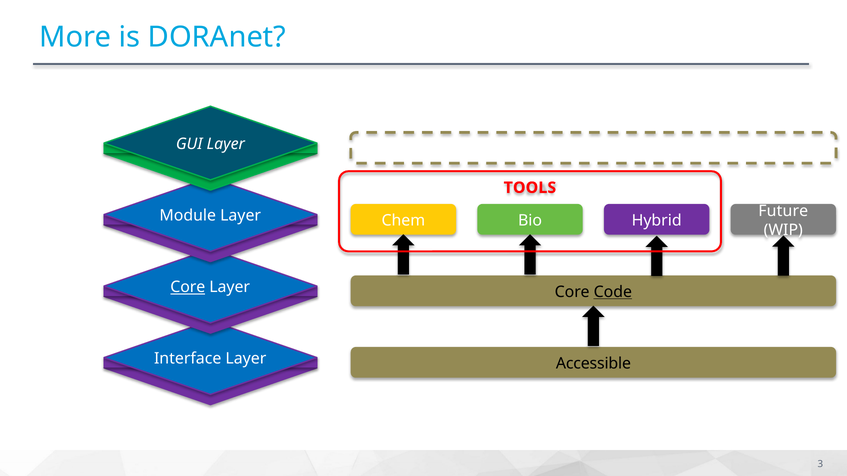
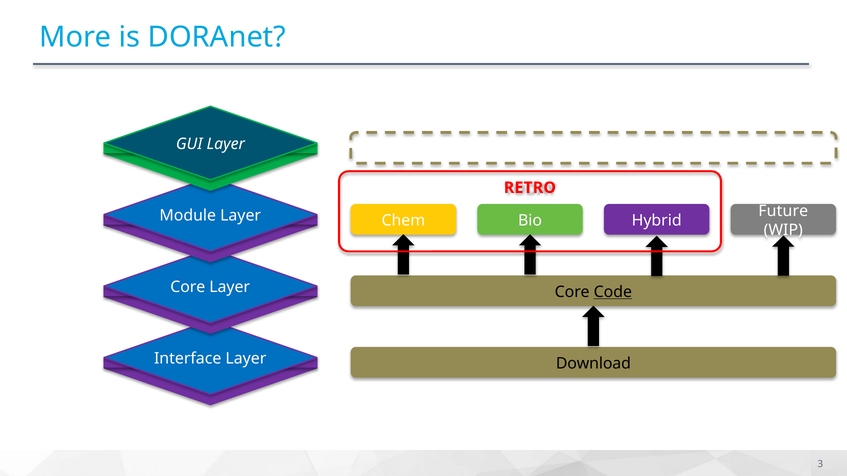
TOOLS: TOOLS -> RETRO
Core at (188, 287) underline: present -> none
Accessible: Accessible -> Download
